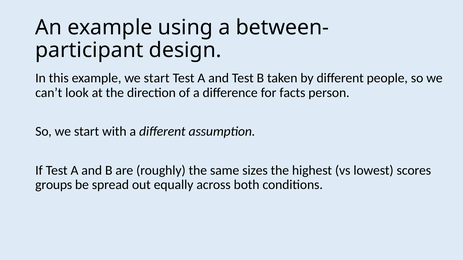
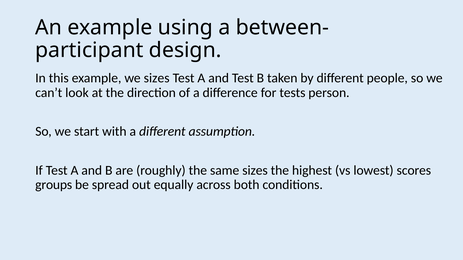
example we start: start -> sizes
facts: facts -> tests
